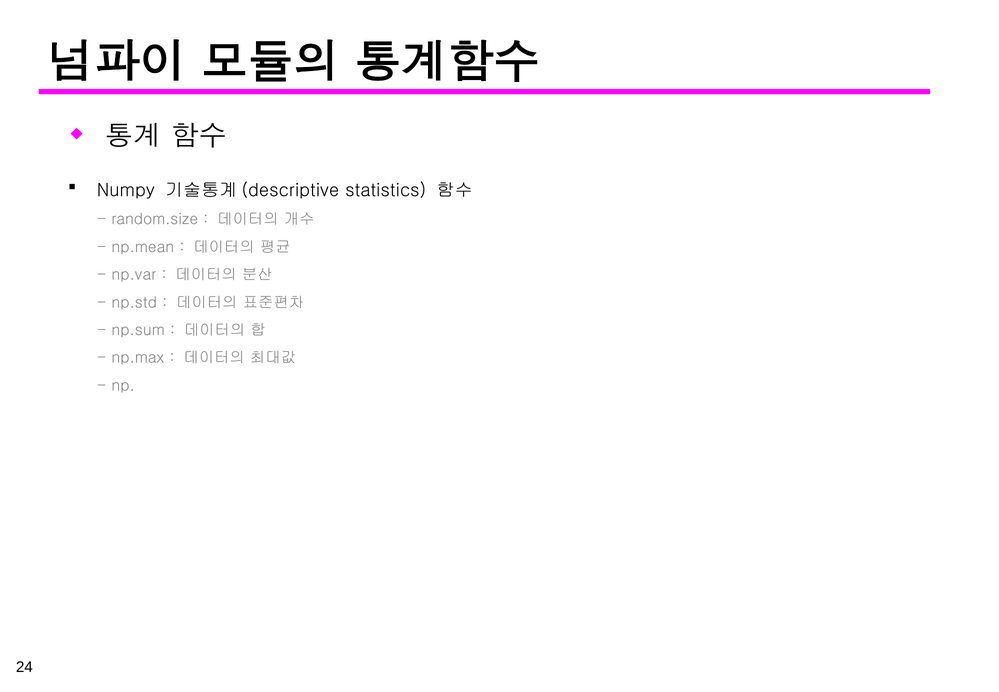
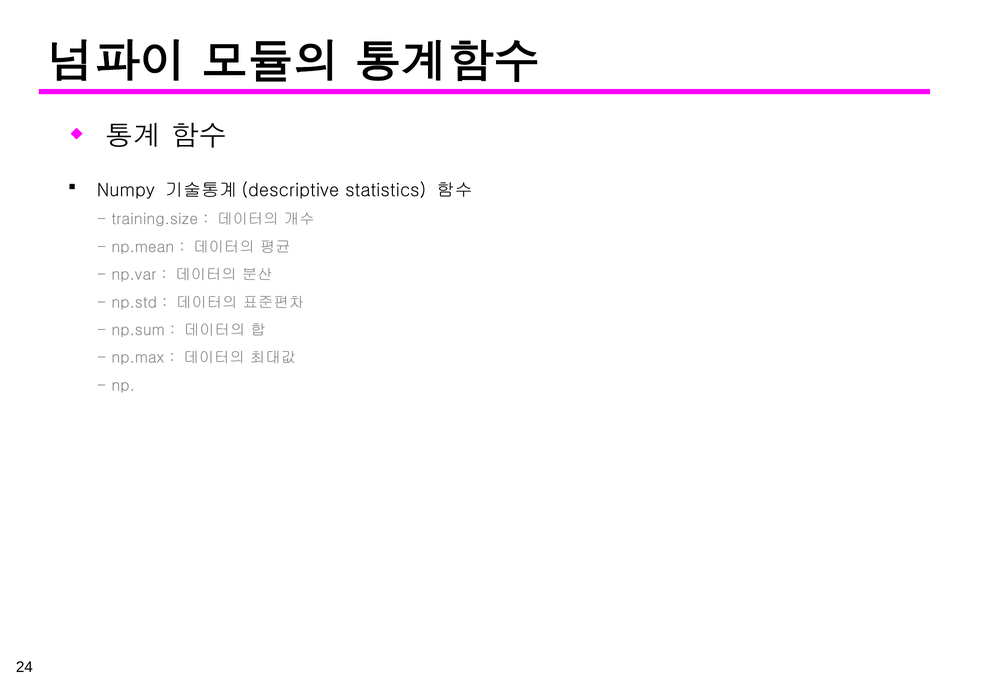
random.size: random.size -> training.size
